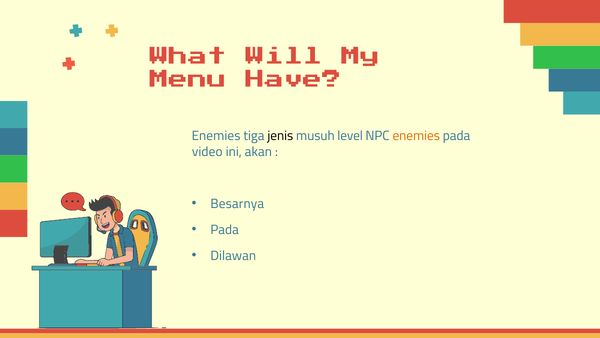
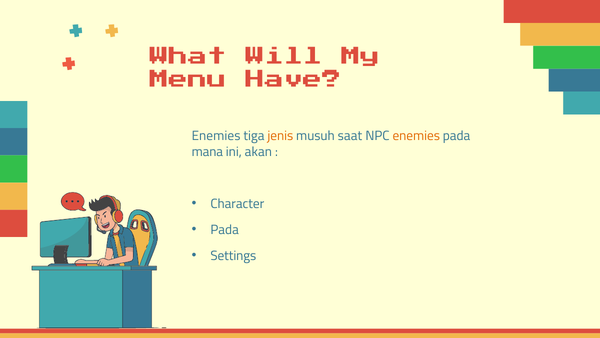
jenis colour: black -> orange
level: level -> saat
video: video -> mana
Besarnya: Besarnya -> Character
Dilawan: Dilawan -> Settings
